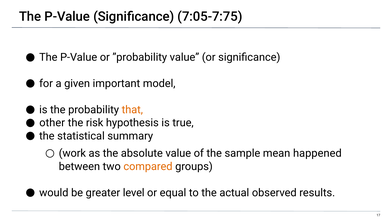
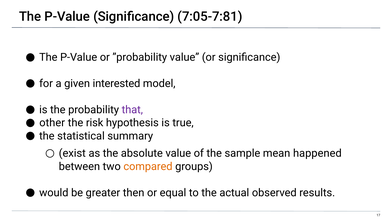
7:05-7:75: 7:05-7:75 -> 7:05-7:81
important: important -> interested
that colour: orange -> purple
work: work -> exist
level: level -> then
